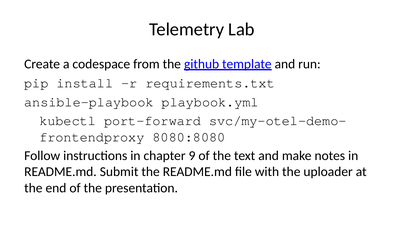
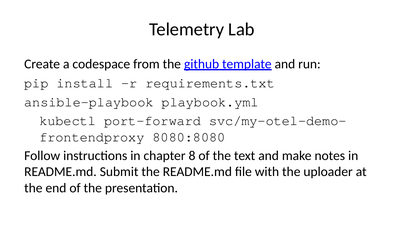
9: 9 -> 8
